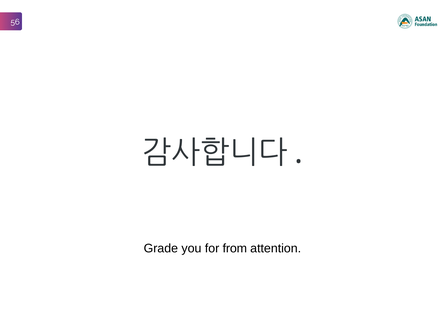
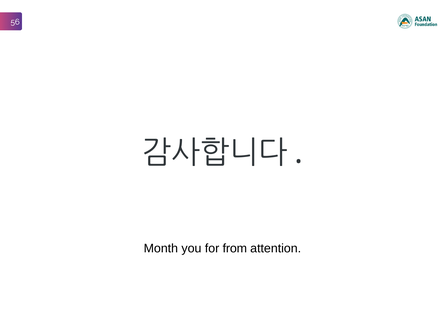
Grade: Grade -> Month
